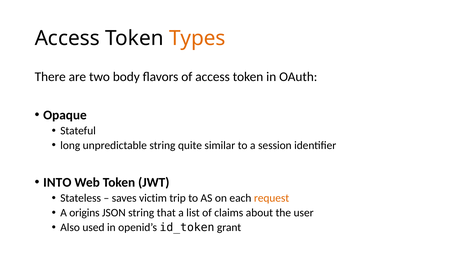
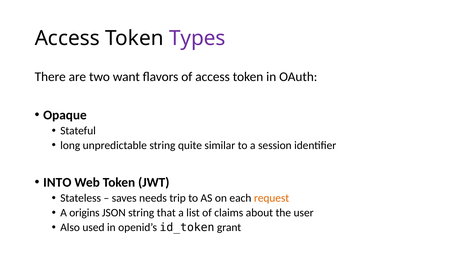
Types colour: orange -> purple
body: body -> want
victim: victim -> needs
